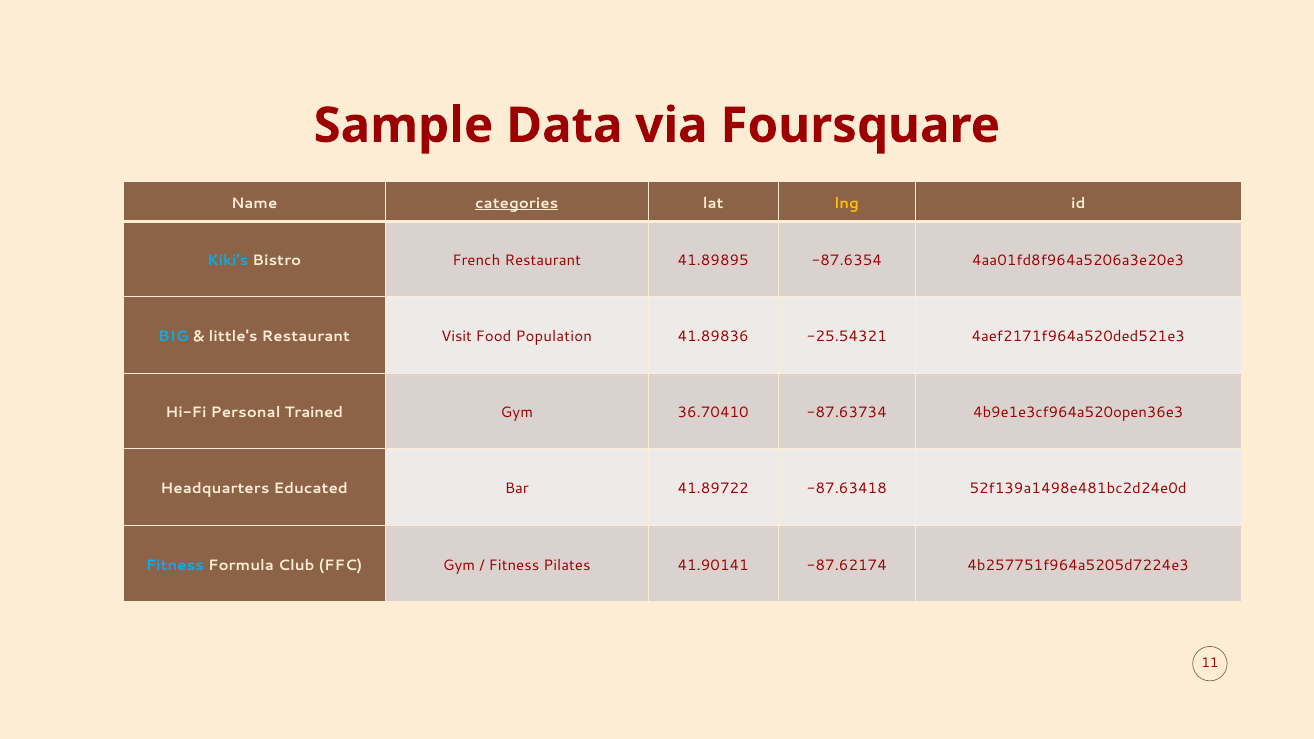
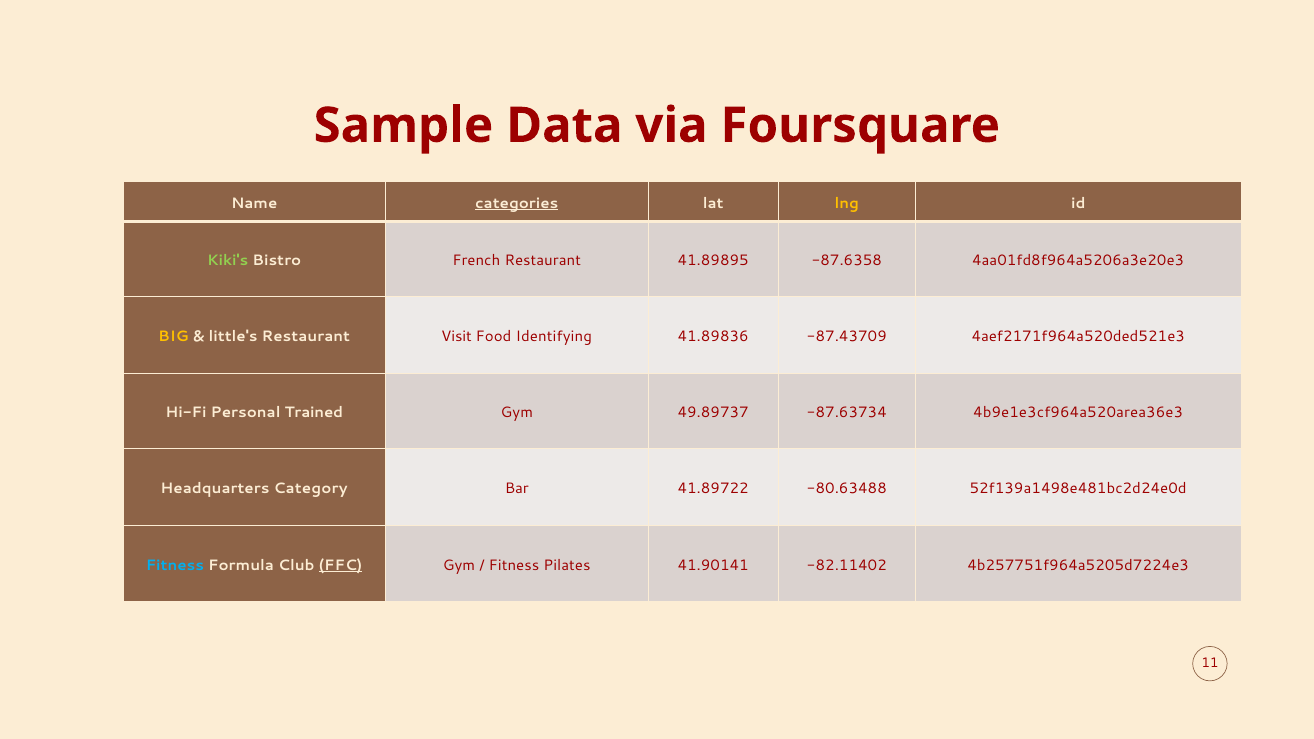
Kiki's colour: light blue -> light green
-87.6354: -87.6354 -> -87.6358
BIG colour: light blue -> yellow
Population: Population -> Identifying
-25.54321: -25.54321 -> -87.43709
36.70410: 36.70410 -> 49.89737
4b9e1e3cf964a520open36e3: 4b9e1e3cf964a520open36e3 -> 4b9e1e3cf964a520area36e3
Educated: Educated -> Category
-87.63418: -87.63418 -> -80.63488
FFC underline: none -> present
-87.62174: -87.62174 -> -82.11402
